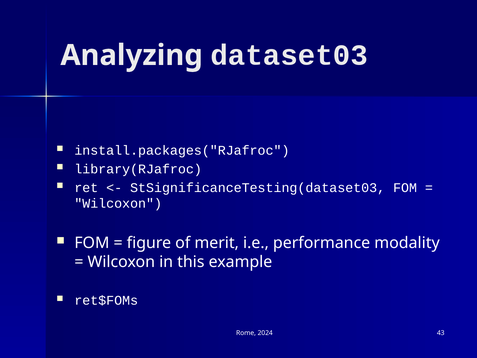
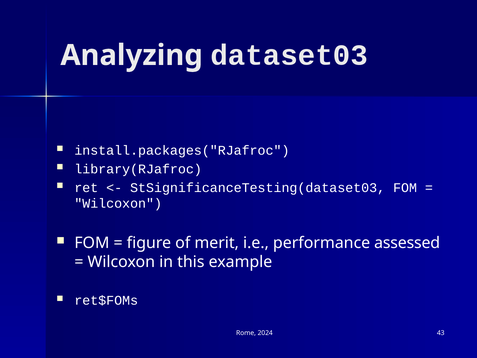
modality: modality -> assessed
